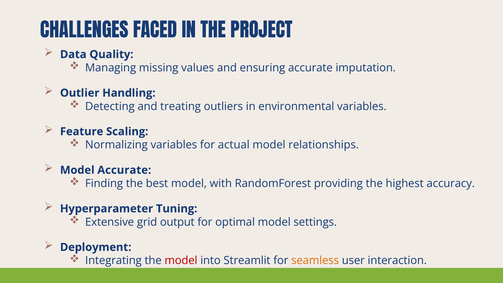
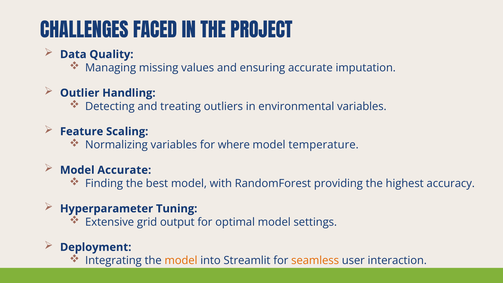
actual: actual -> where
relationships: relationships -> temperature
model at (181, 261) colour: red -> orange
